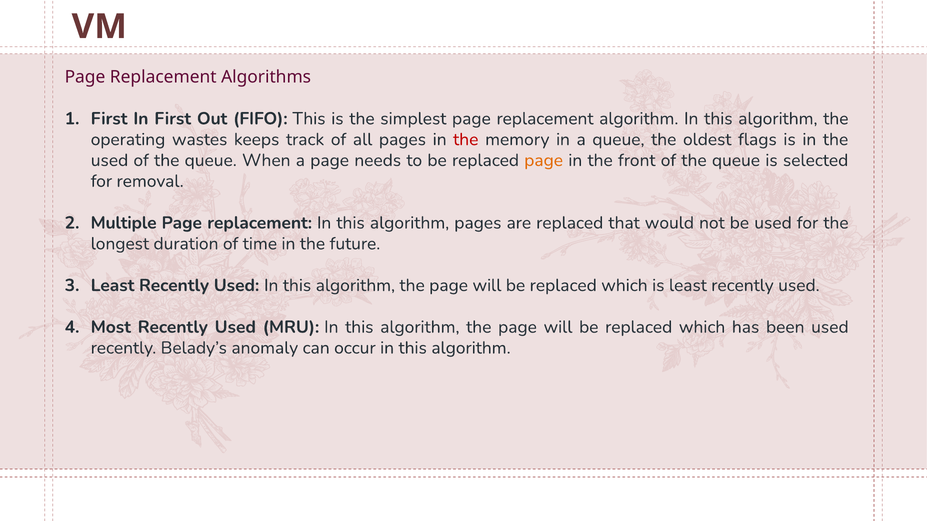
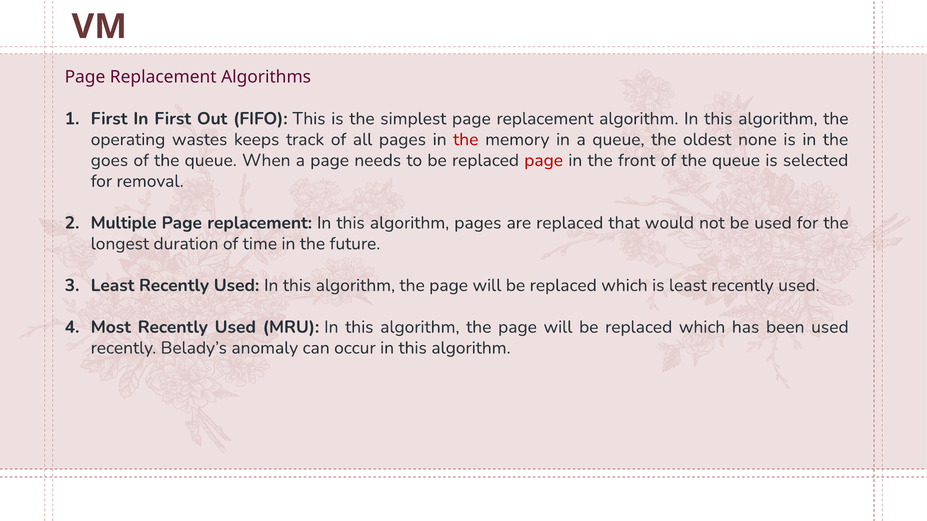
flags: flags -> none
used at (109, 160): used -> goes
page at (544, 160) colour: orange -> red
